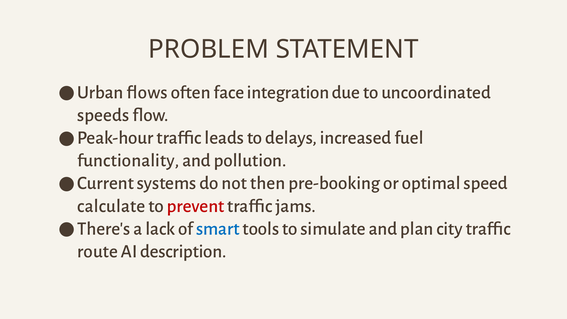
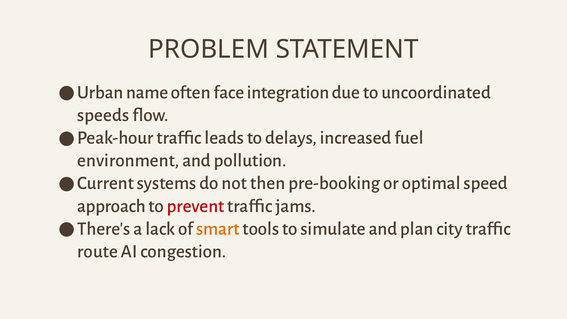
flows: flows -> name
functionality: functionality -> environment
calculate: calculate -> approach
smart colour: blue -> orange
description: description -> congestion
